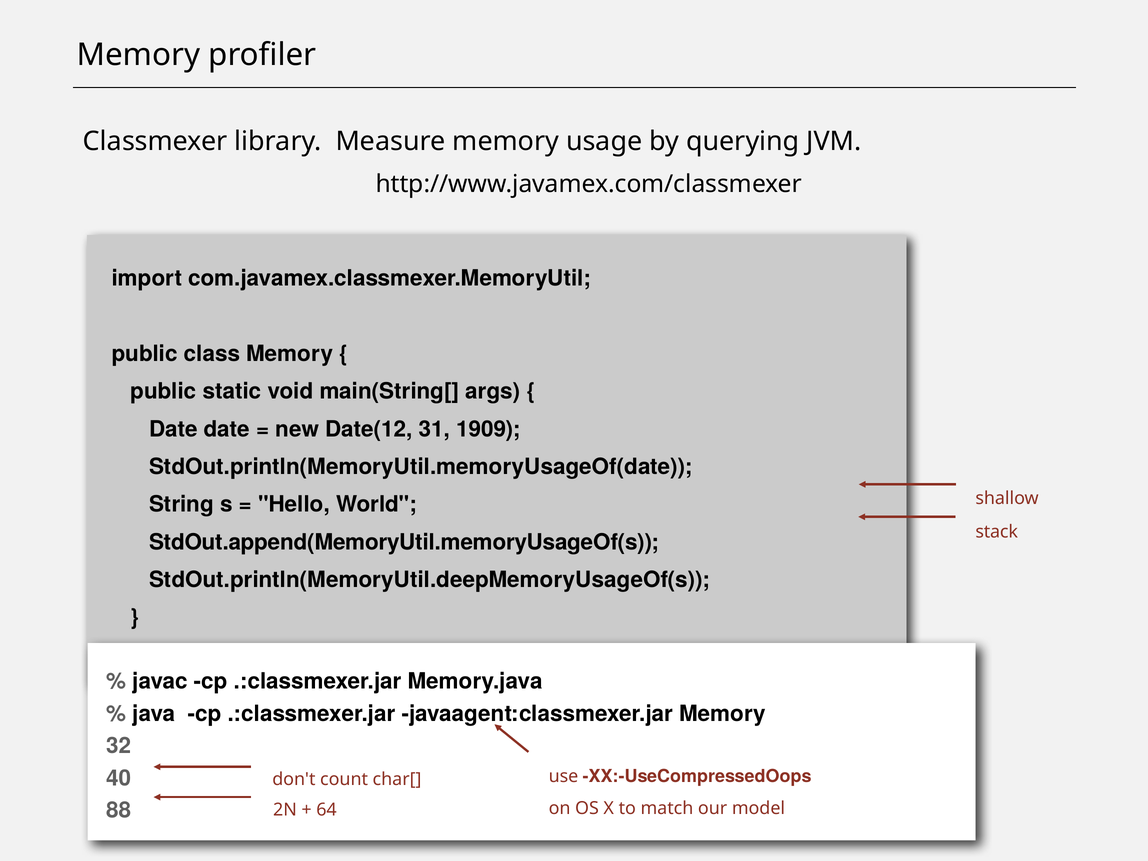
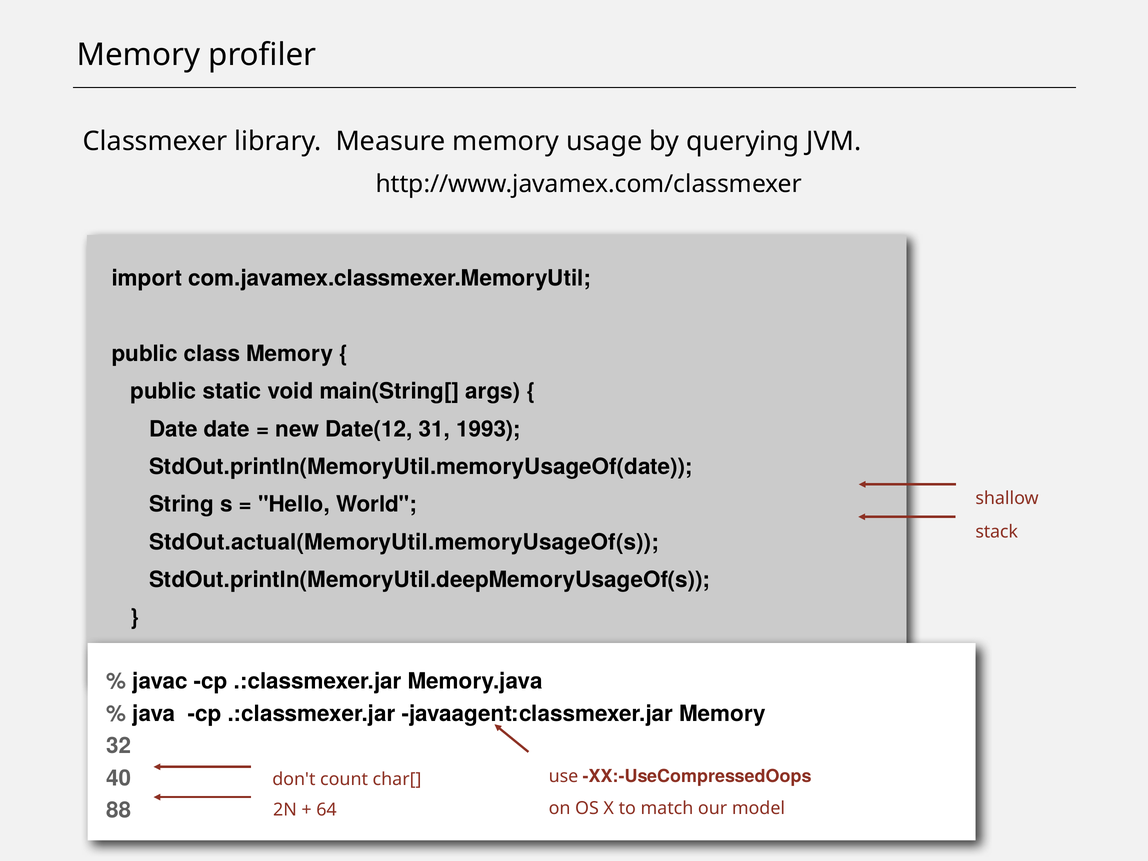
1909: 1909 -> 1993
StdOut.append(MemoryUtil.memoryUsageOf(s: StdOut.append(MemoryUtil.memoryUsageOf(s -> StdOut.actual(MemoryUtil.memoryUsageOf(s
